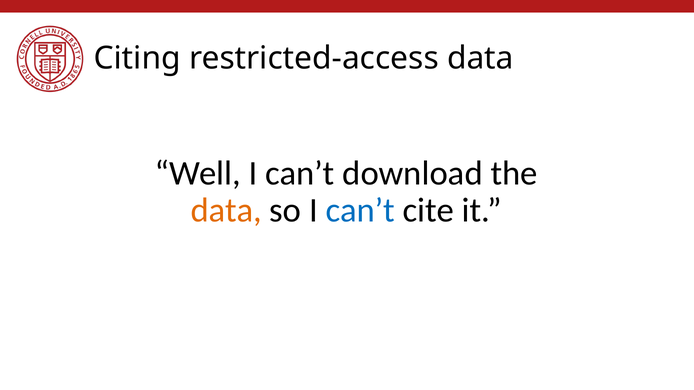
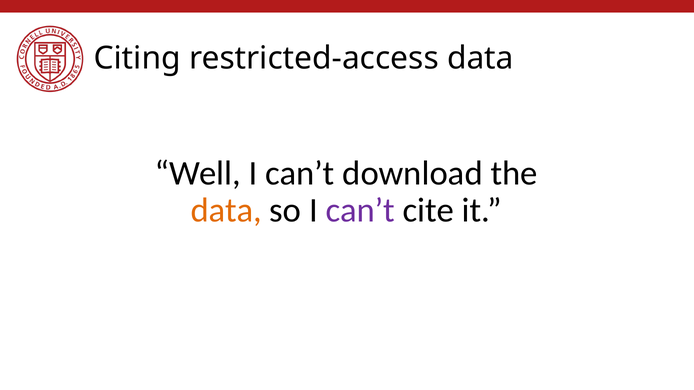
can’t at (360, 211) colour: blue -> purple
